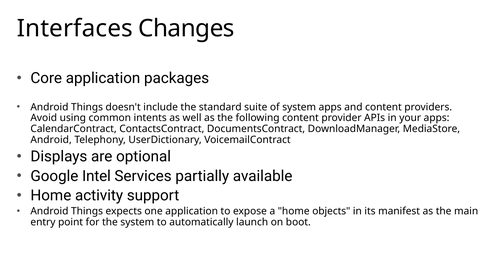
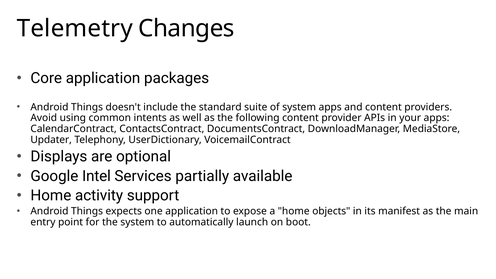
Interfaces: Interfaces -> Telemetry
Android at (51, 140): Android -> Updater
